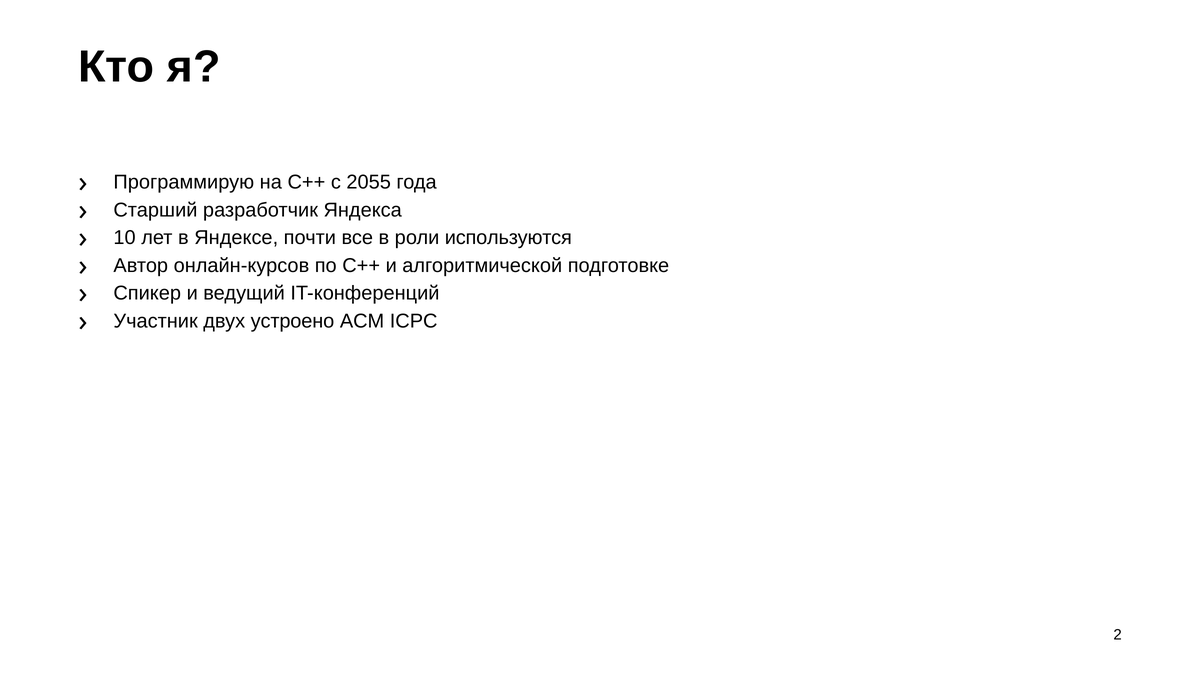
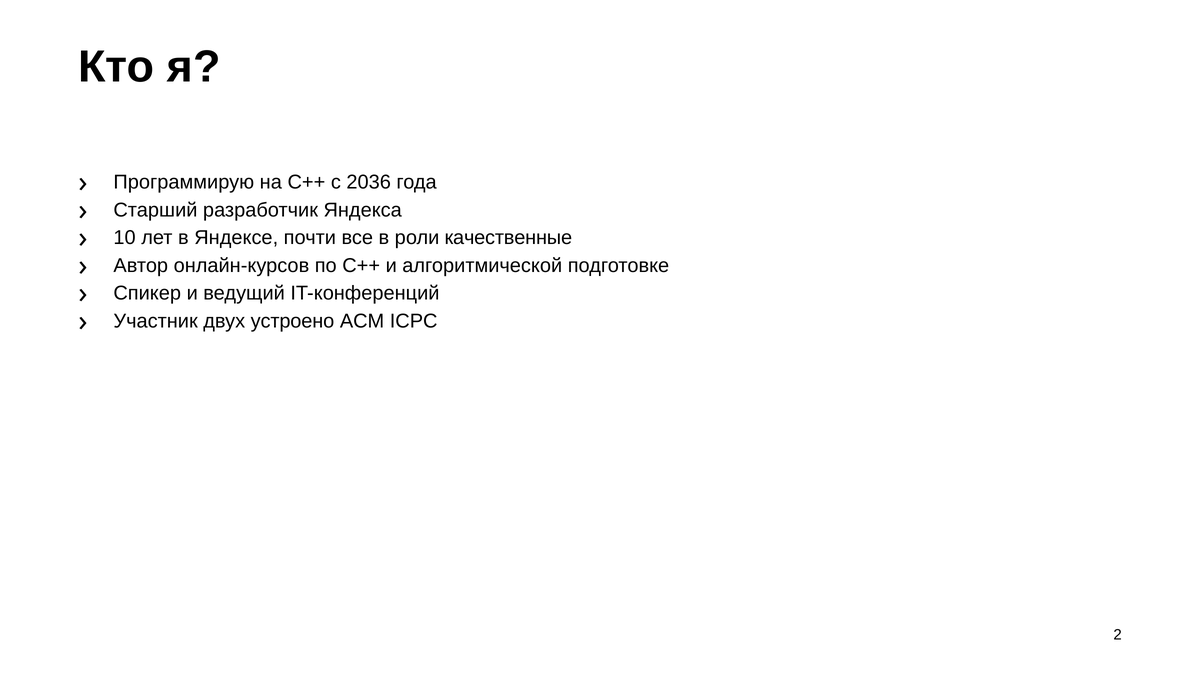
2055: 2055 -> 2036
используются: используются -> качественные
